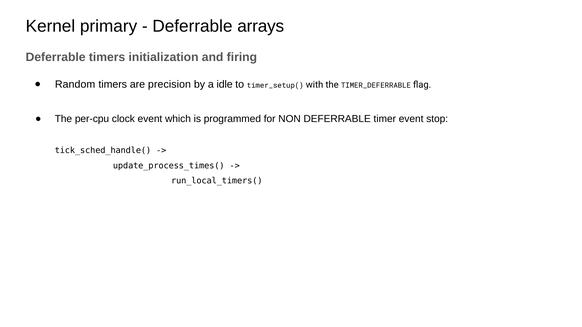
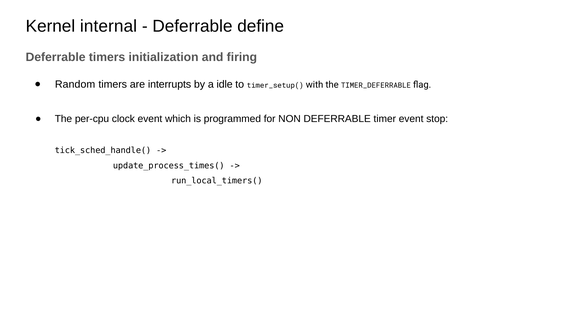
primary: primary -> internal
arrays: arrays -> define
precision: precision -> interrupts
